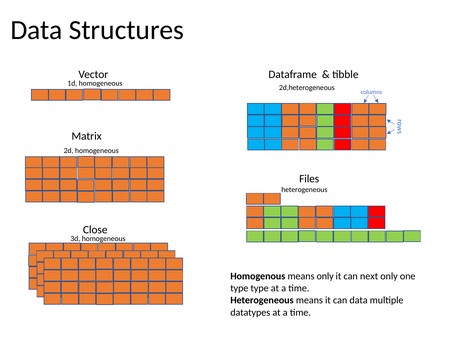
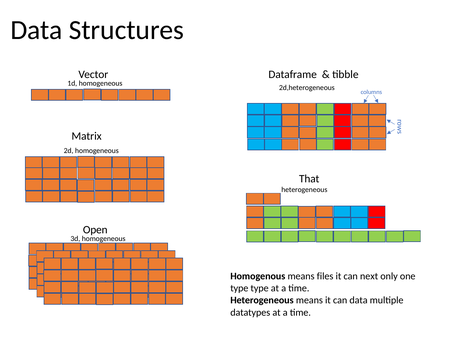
Files: Files -> That
Close: Close -> Open
means only: only -> files
